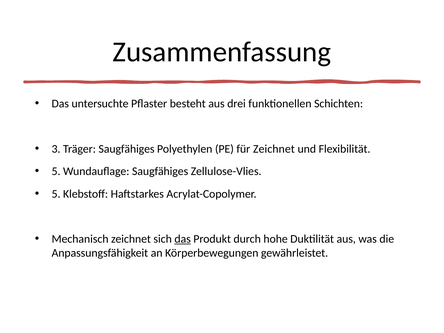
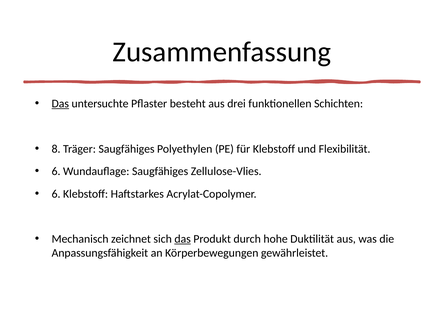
Das at (60, 104) underline: none -> present
3: 3 -> 8
für Zeichnet: Zeichnet -> Klebstoff
5 at (56, 171): 5 -> 6
5 at (56, 194): 5 -> 6
